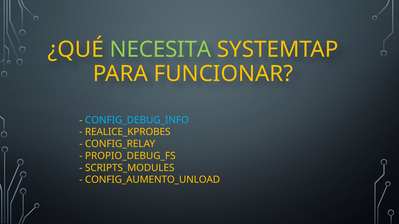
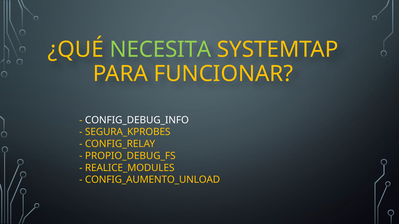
CONFIG_DEBUG_INFO colour: light blue -> white
REALICE_KPROBES: REALICE_KPROBES -> SEGURA_KPROBES
SCRIPTS_MODULES: SCRIPTS_MODULES -> REALICE_MODULES
